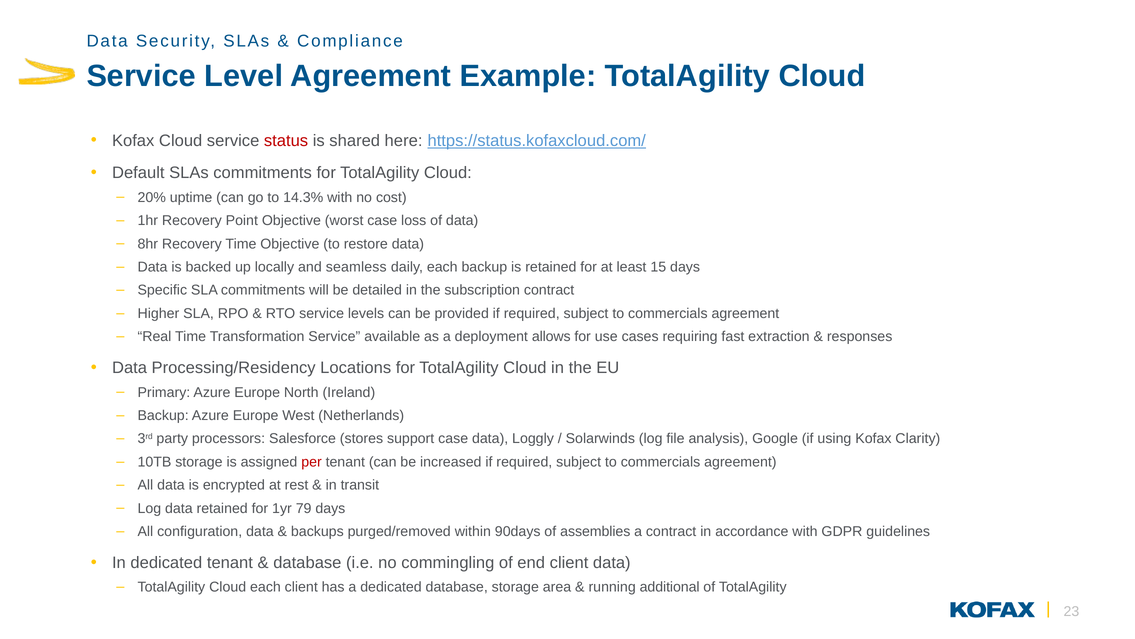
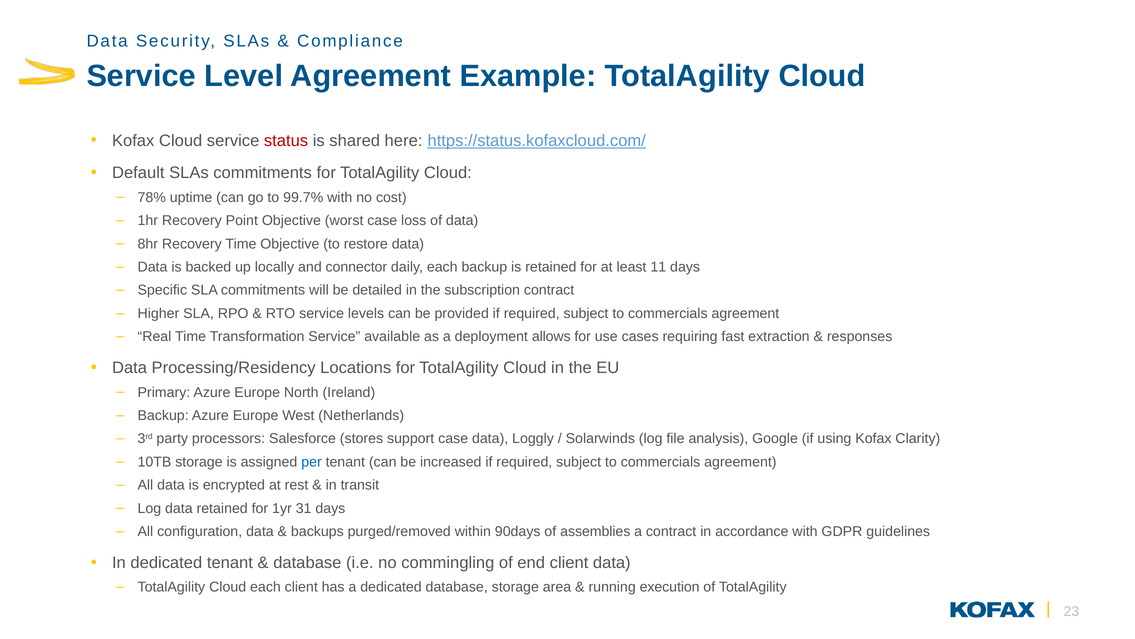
20%: 20% -> 78%
14.3%: 14.3% -> 99.7%
seamless: seamless -> connector
15: 15 -> 11
per colour: red -> blue
79: 79 -> 31
additional: additional -> execution
